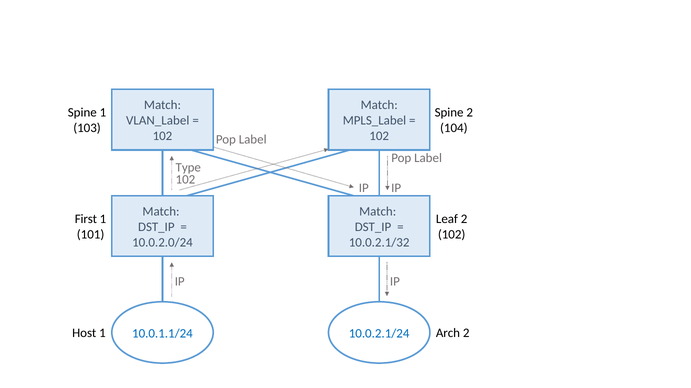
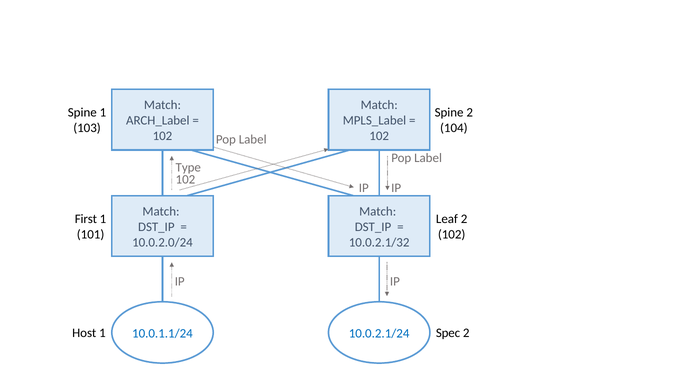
VLAN_Label: VLAN_Label -> ARCH_Label
Arch: Arch -> Spec
